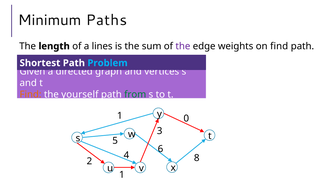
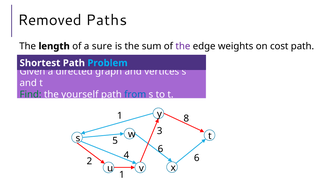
Minimum: Minimum -> Removed
lines: lines -> sure
on find: find -> cost
Find at (31, 95) colour: orange -> green
from colour: green -> blue
0: 0 -> 8
2 8: 8 -> 6
